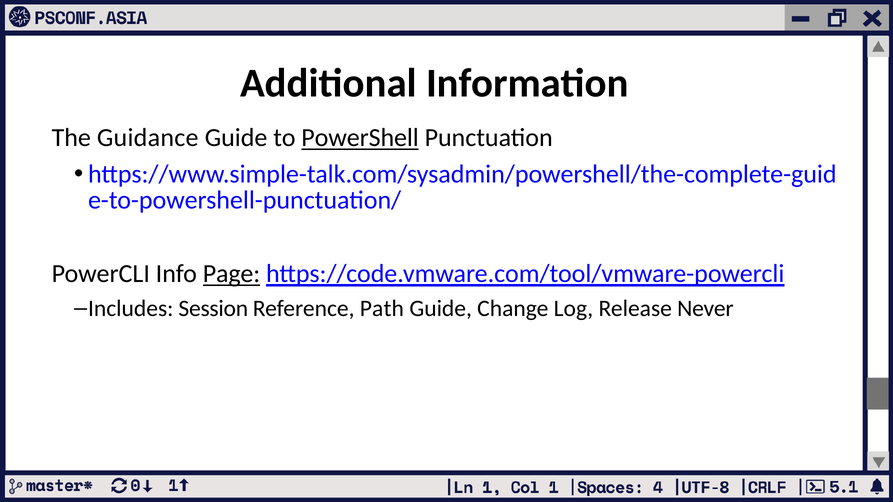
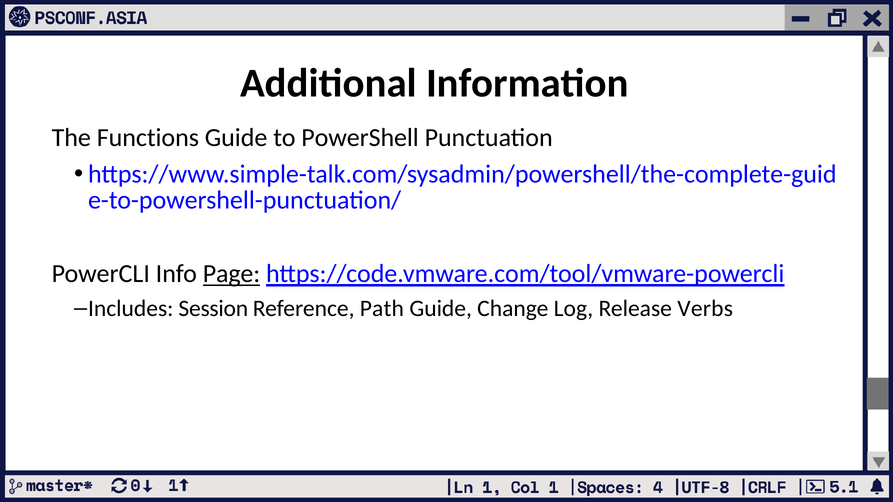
Guidance: Guidance -> Functions
PowerShell underline: present -> none
Never: Never -> Verbs
